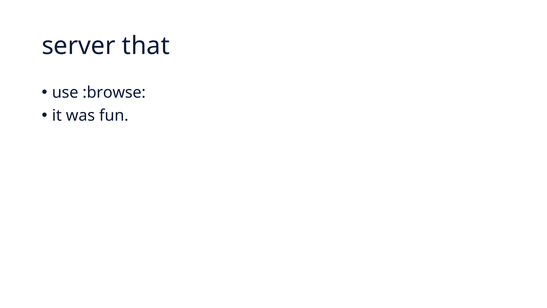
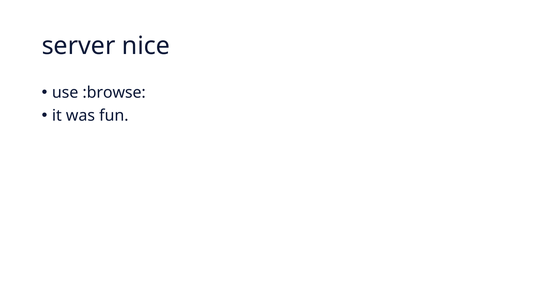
that: that -> nice
